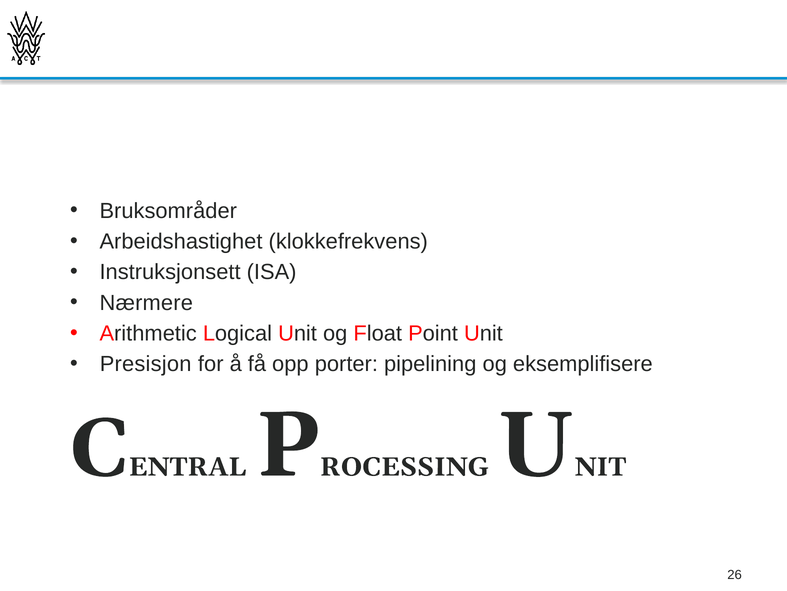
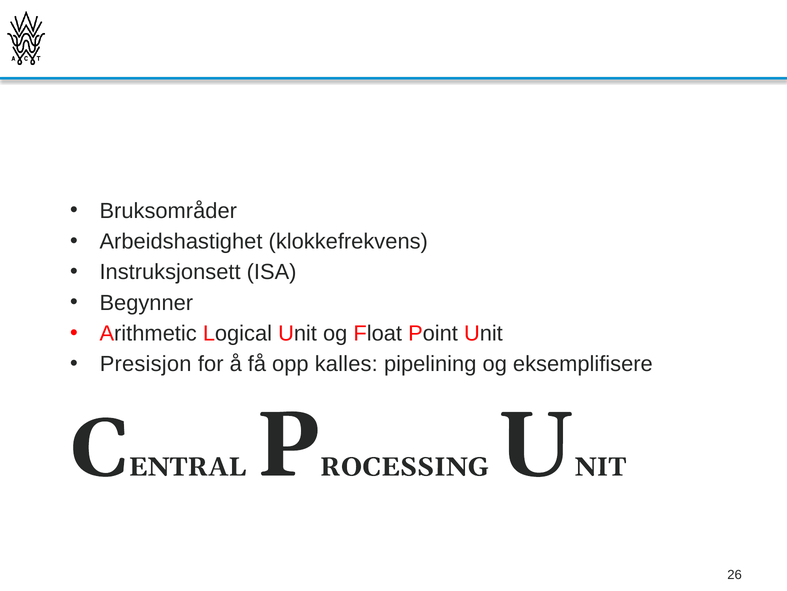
Nærmere: Nærmere -> Begynner
porter: porter -> kalles
